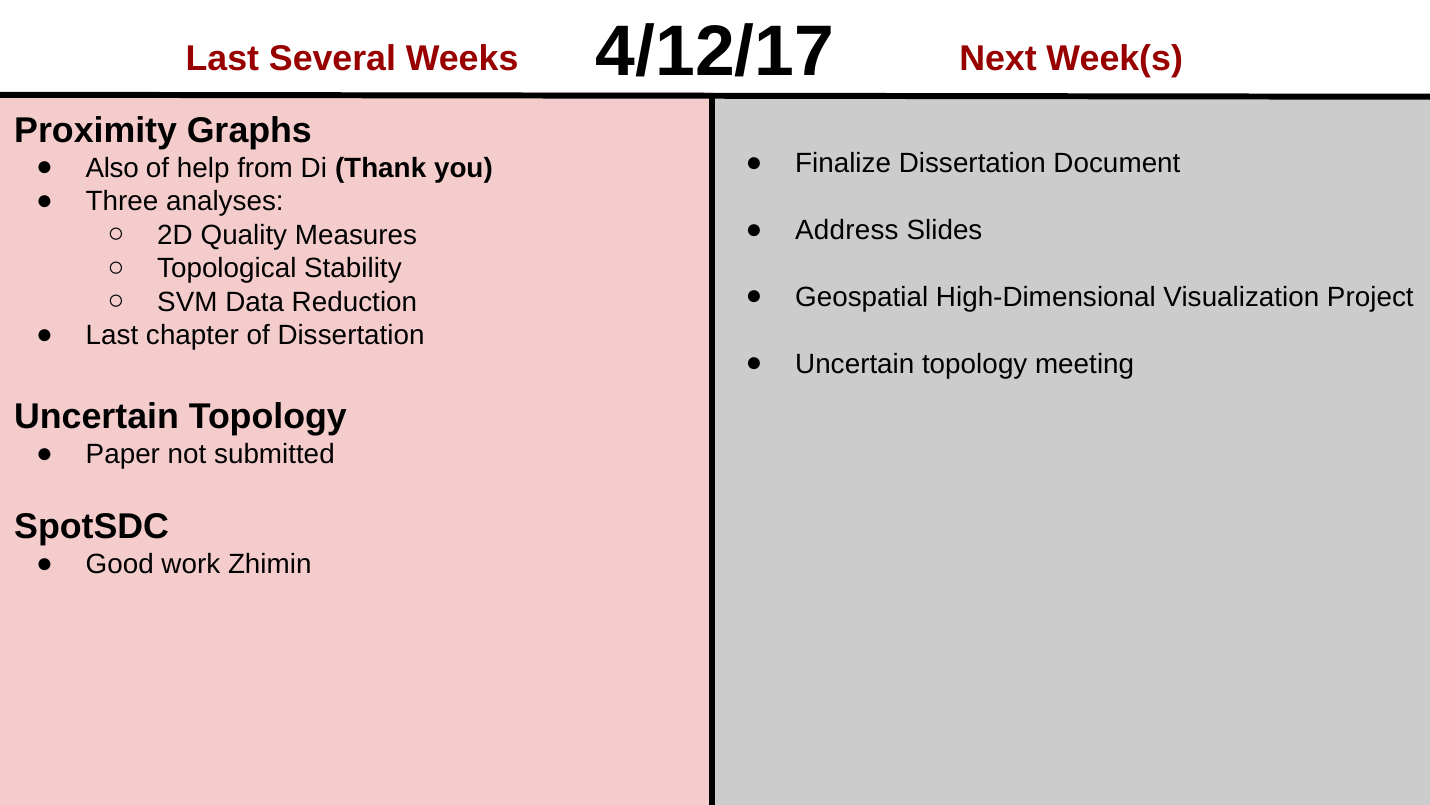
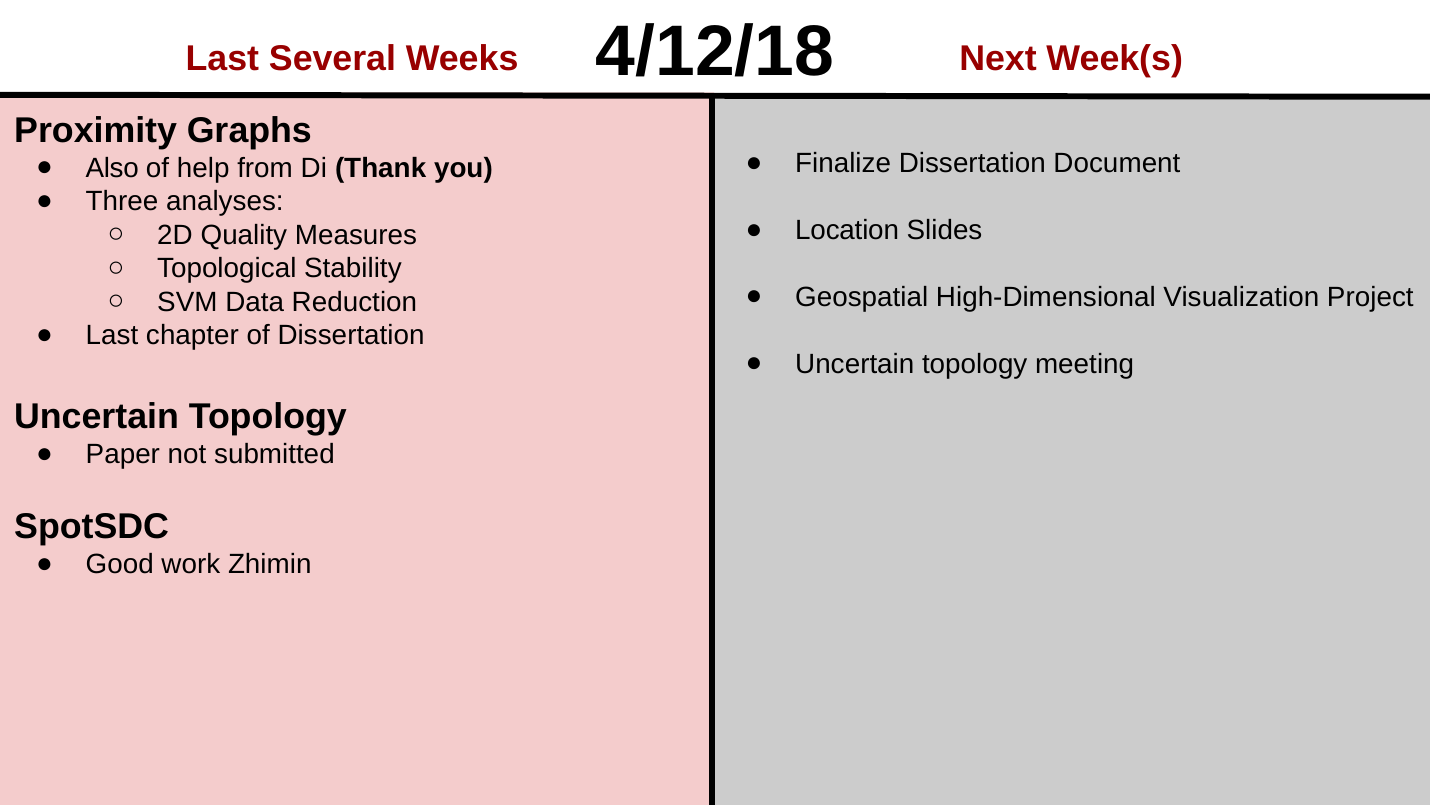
4/12/17: 4/12/17 -> 4/12/18
Address: Address -> Location
